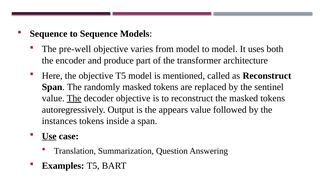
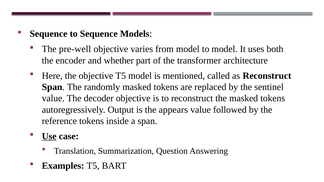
produce: produce -> whether
The at (74, 98) underline: present -> none
instances: instances -> reference
